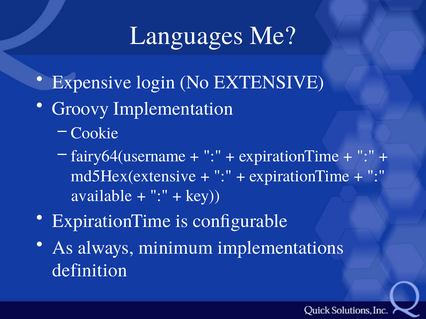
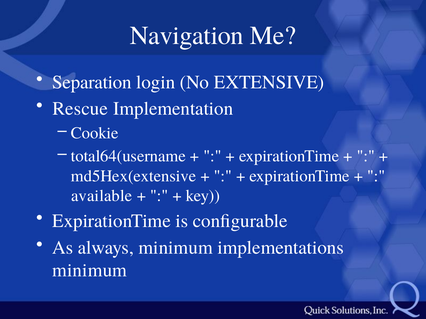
Languages: Languages -> Navigation
Expensive: Expensive -> Separation
Groovy: Groovy -> Rescue
fairy64(username: fairy64(username -> total64(username
definition at (90, 271): definition -> minimum
